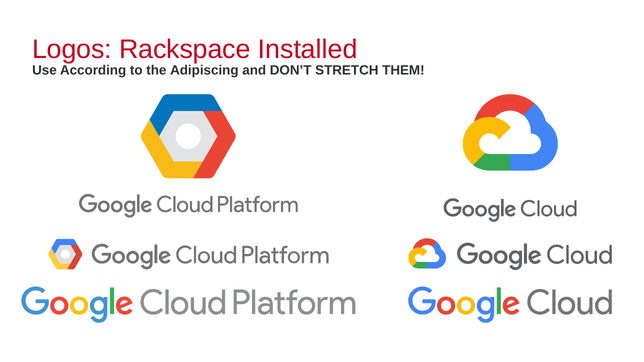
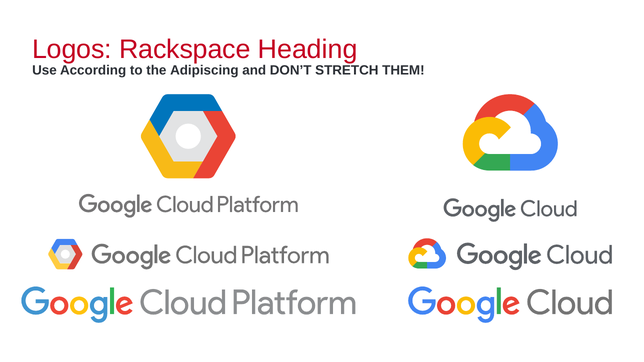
Installed: Installed -> Heading
